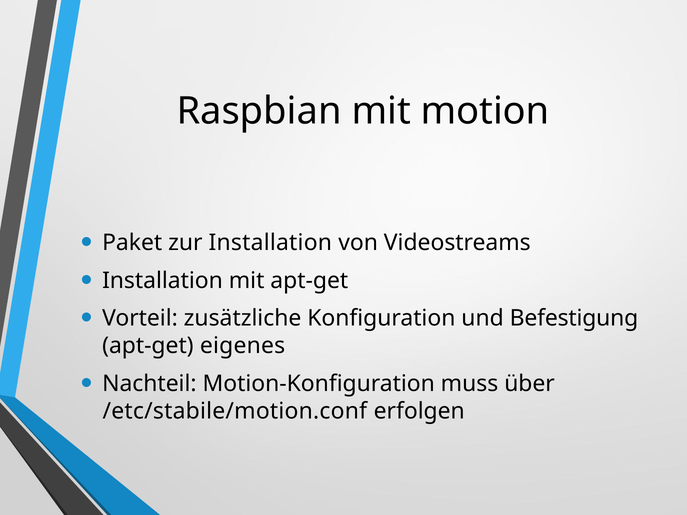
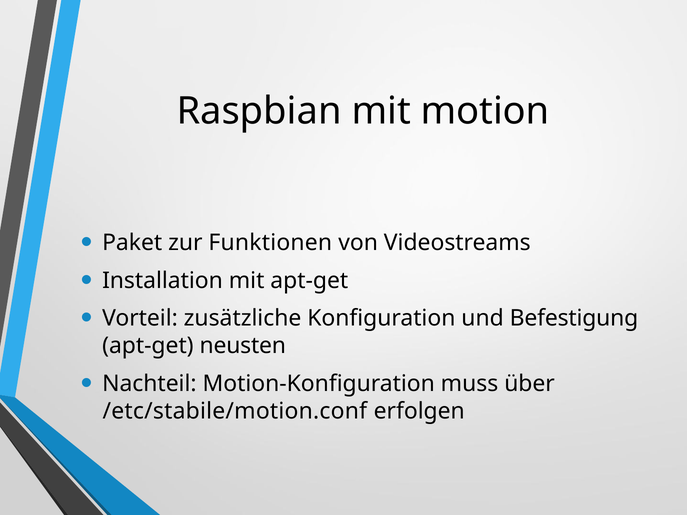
zur Installation: Installation -> Funktionen
eigenes: eigenes -> neusten
